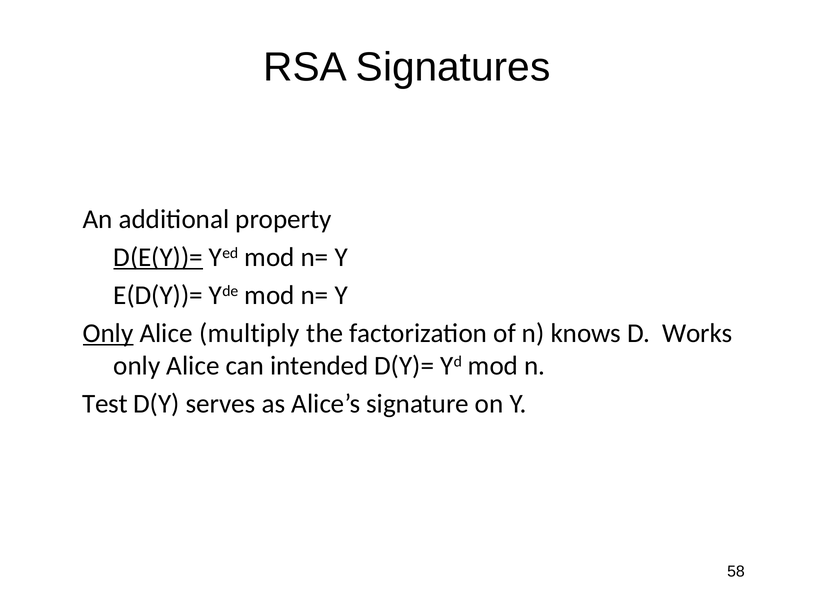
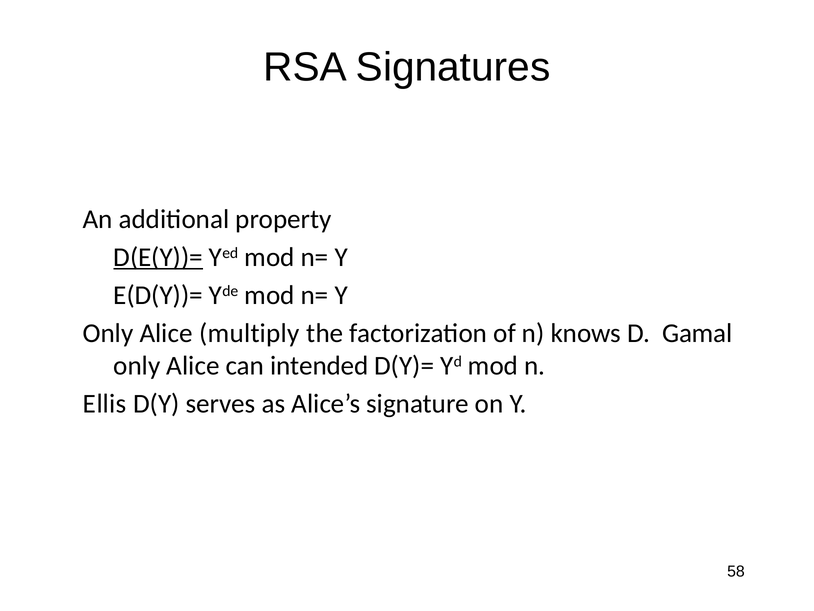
Only at (108, 333) underline: present -> none
Works: Works -> Gamal
Test: Test -> Ellis
